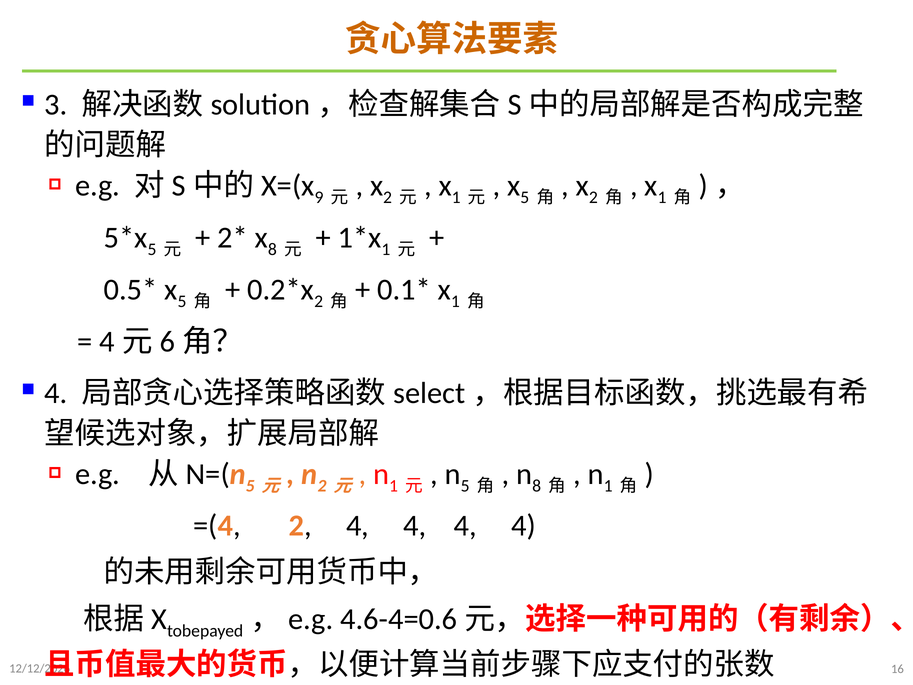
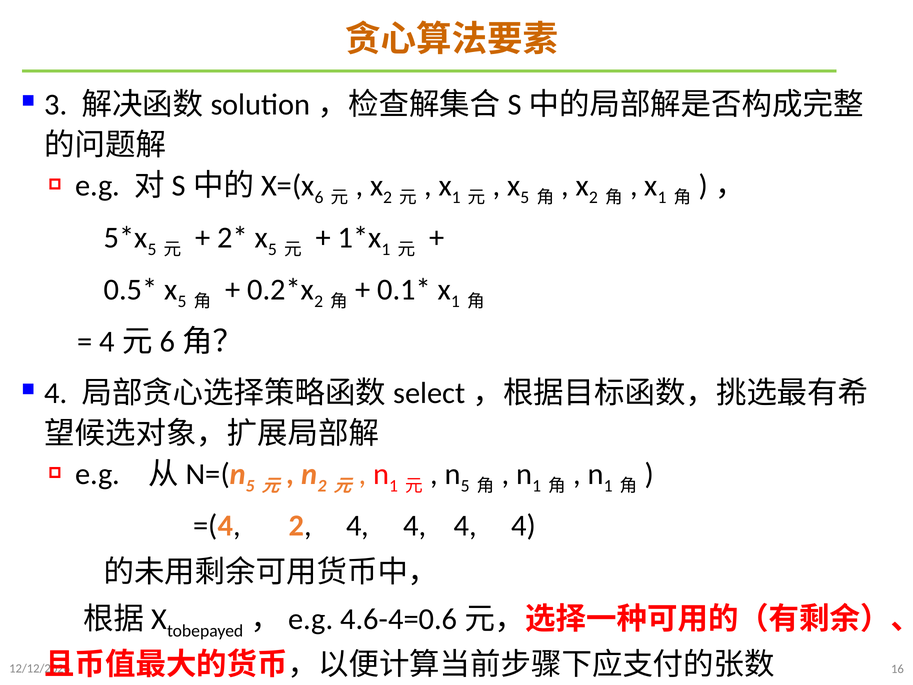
9: 9 -> 6
8 at (272, 250): 8 -> 5
8 at (537, 486): 8 -> 1
